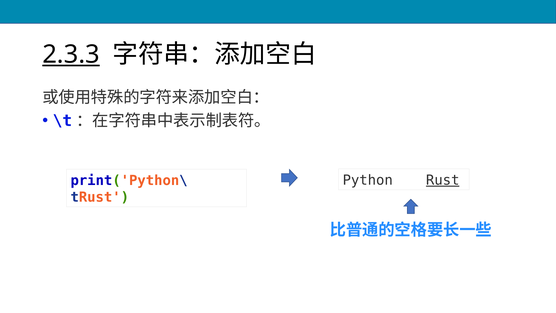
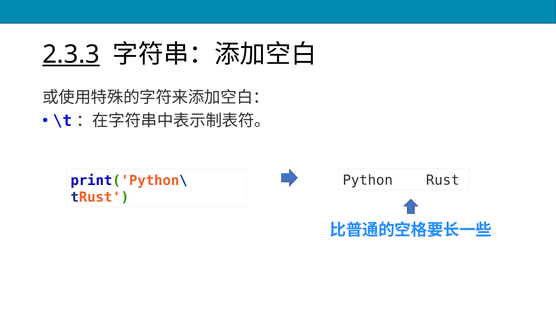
Rust underline: present -> none
